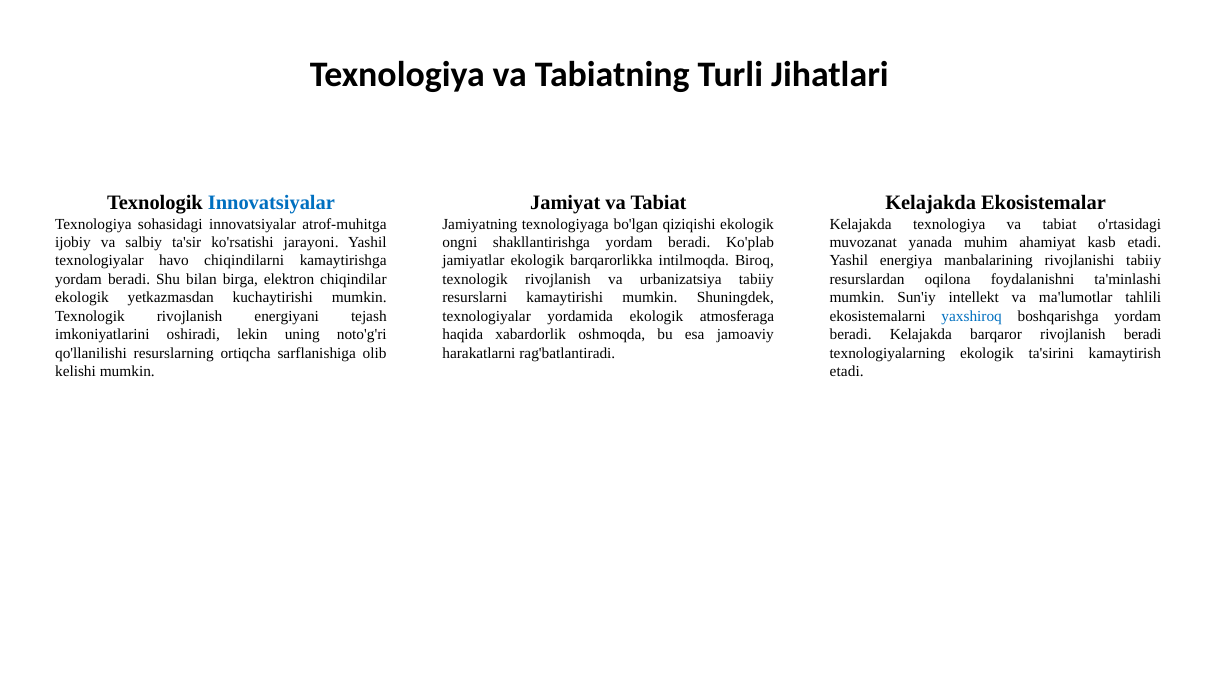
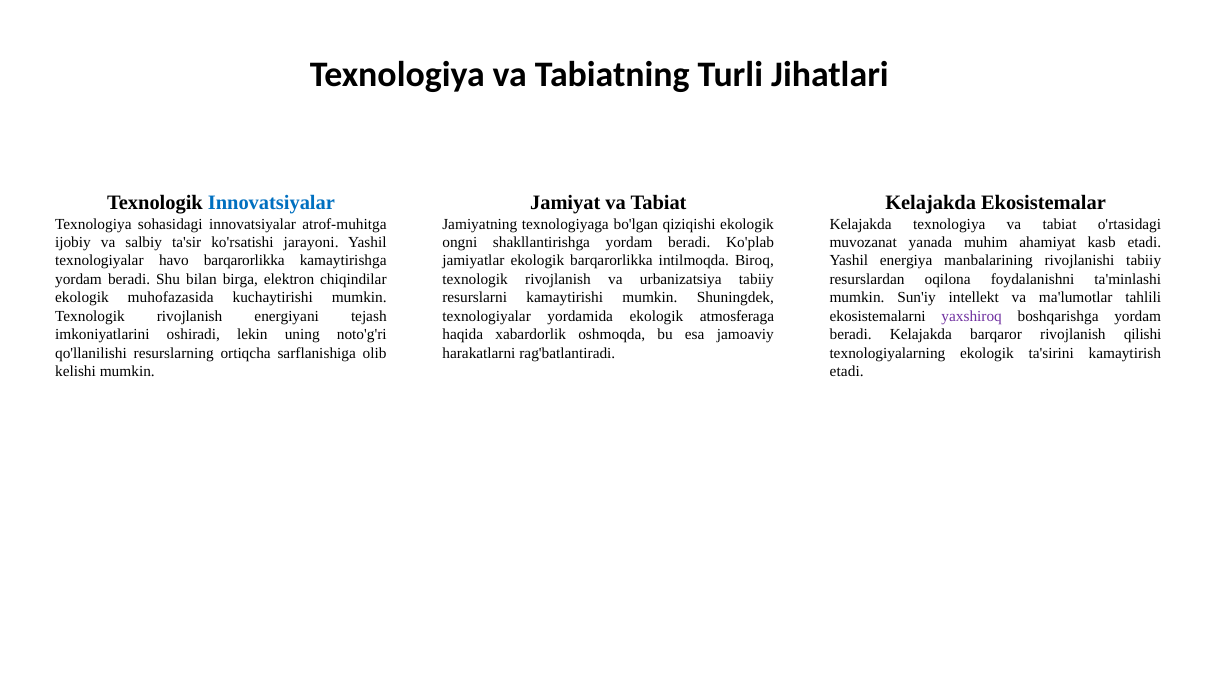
havo chiqindilarni: chiqindilarni -> barqarorlikka
yetkazmasdan: yetkazmasdan -> muhofazasida
yaxshiroq colour: blue -> purple
rivojlanish beradi: beradi -> qilishi
